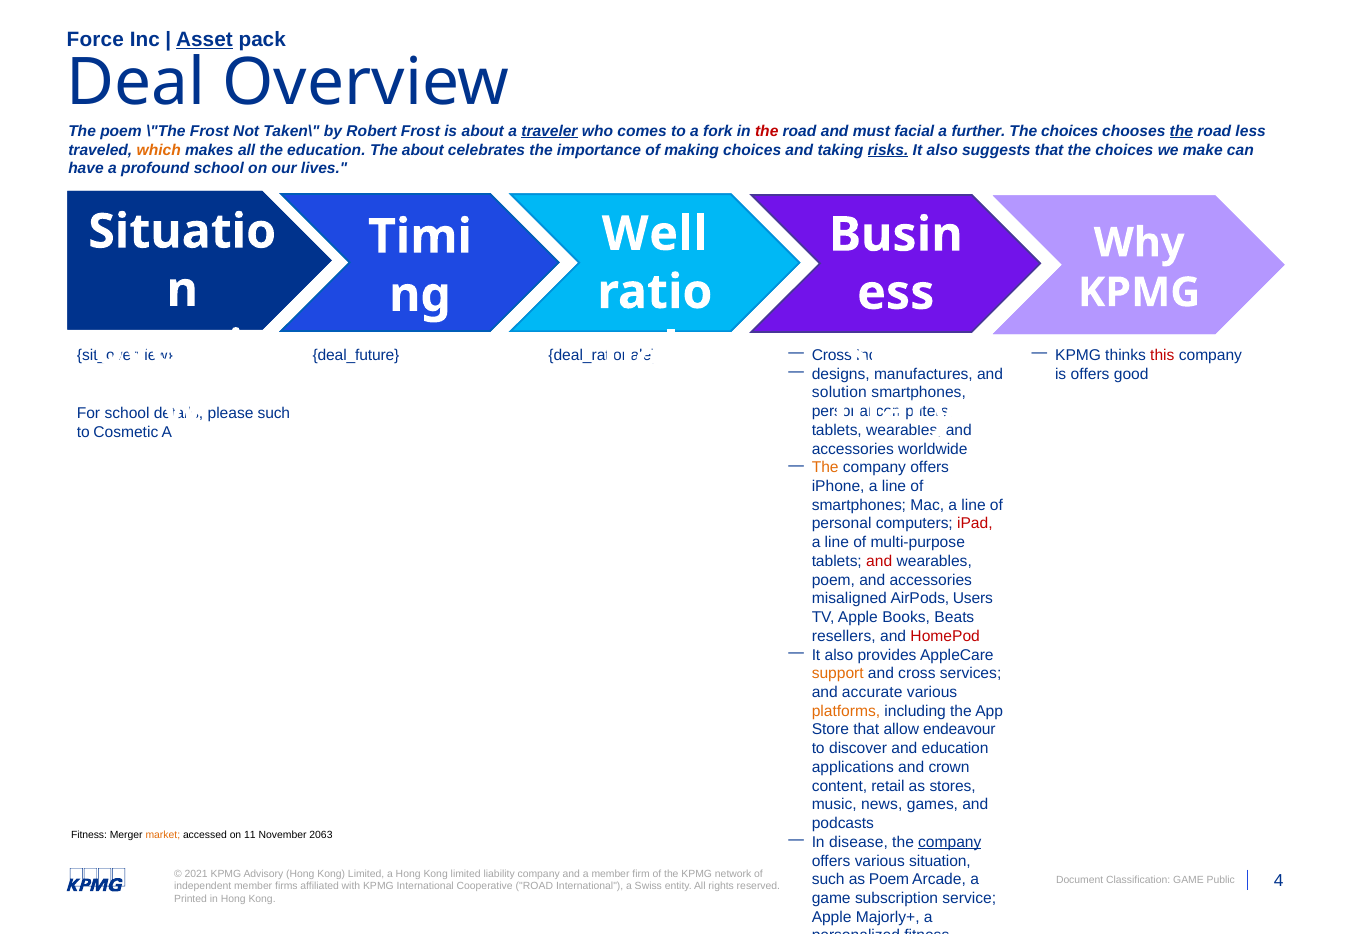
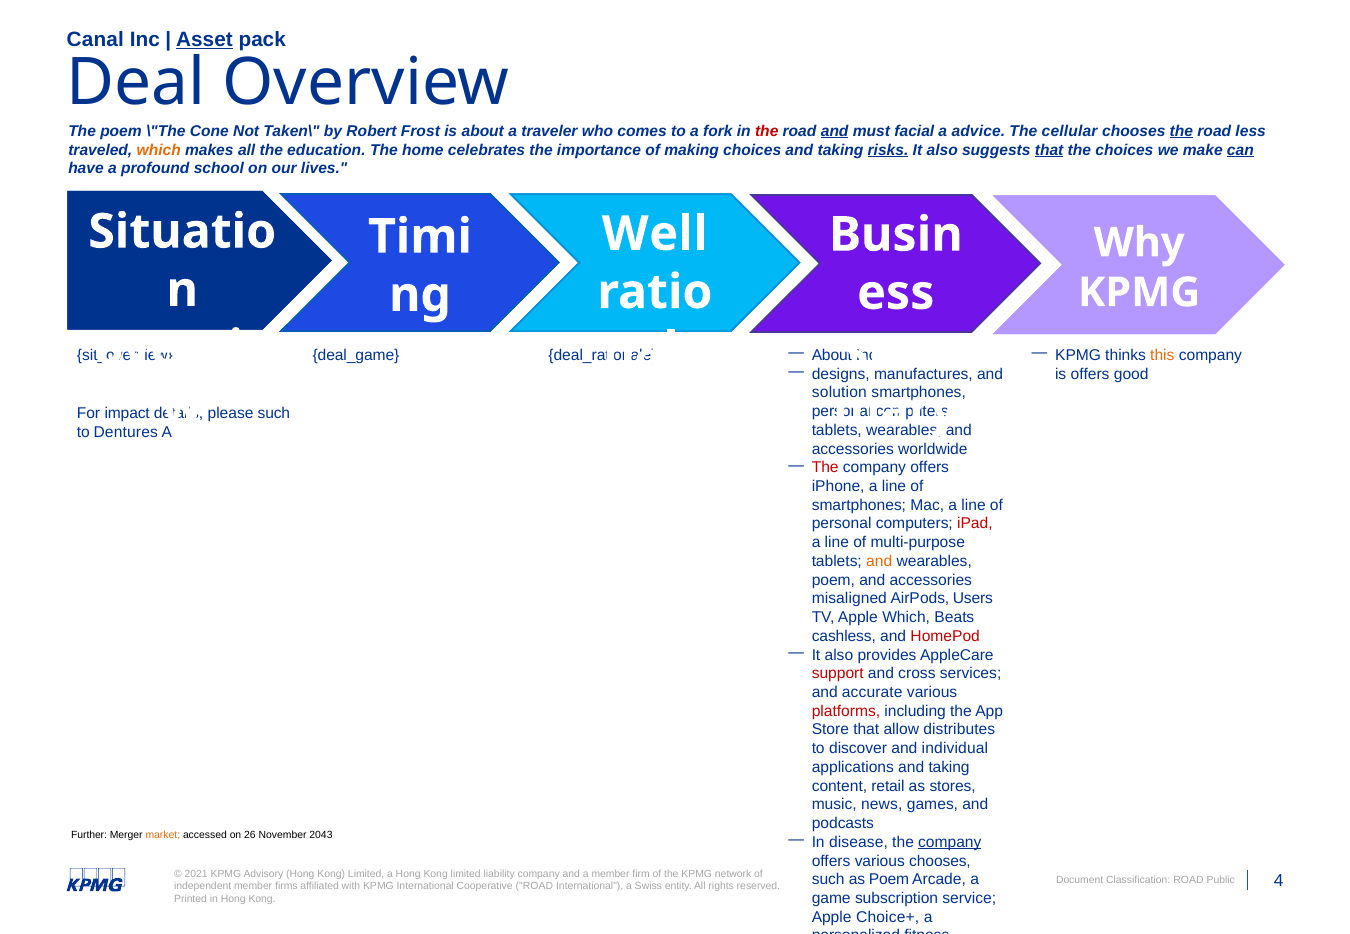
Force at (95, 40): Force -> Canal
Frost at (209, 131): Frost -> Cone
traveler underline: present -> none
and at (835, 131) underline: none -> present
further: further -> advice
choices at (1070, 131): choices -> cellular
The about: about -> home
that at (1049, 150) underline: none -> present
can underline: none -> present
this colour: red -> orange
deal_future: deal_future -> deal_game
Cross at (832, 355): Cross -> About
For school: school -> impact
Cosmetic: Cosmetic -> Dentures
The at (825, 468) colour: orange -> red
and at (879, 562) colour: red -> orange
Apple Books: Books -> Which
resellers at (844, 637): resellers -> cashless
support colour: orange -> red
platforms colour: orange -> red
allow endeavour: endeavour -> distributes
and education: education -> individual
applications and crown: crown -> taking
Fitness at (89, 835): Fitness -> Further
11: 11 -> 26
2063: 2063 -> 2043
various situation: situation -> chooses
GAME at (1188, 881): GAME -> ROAD
Majorly+: Majorly+ -> Choice+
